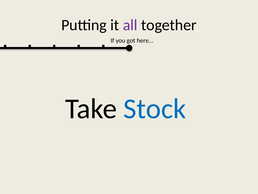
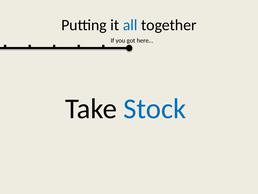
all colour: purple -> blue
